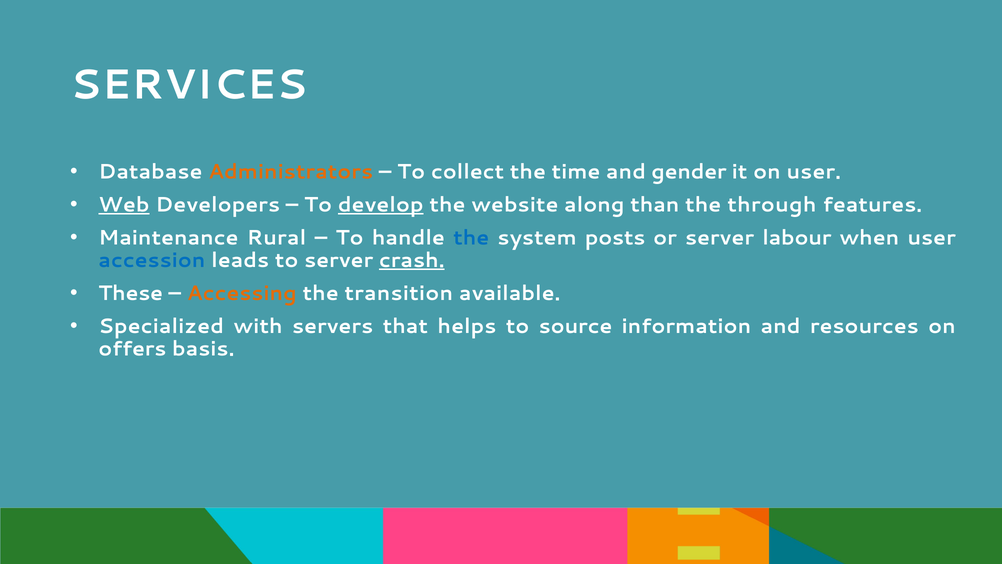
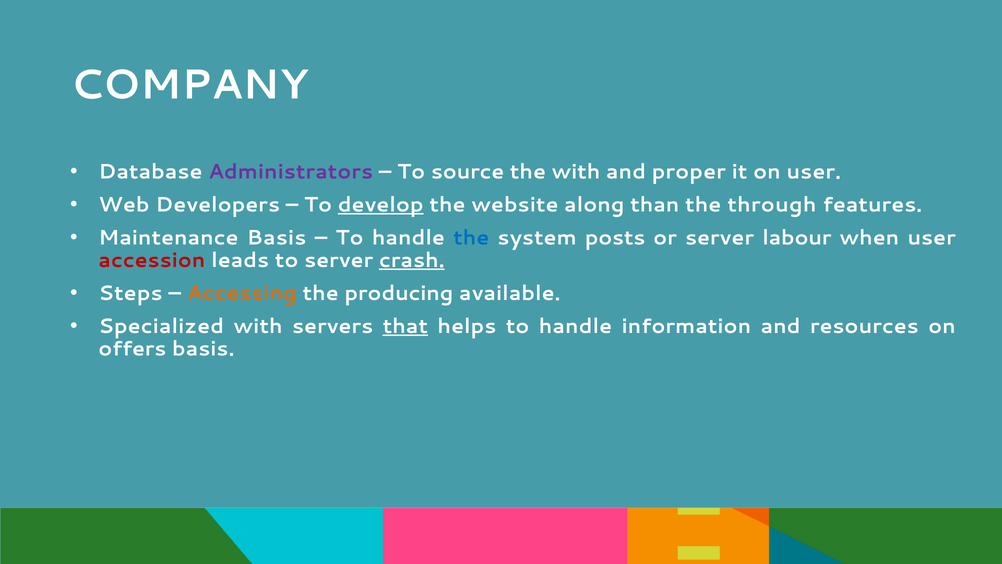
SERVICES: SERVICES -> COMPANY
Administrators colour: orange -> purple
collect: collect -> source
the time: time -> with
gender: gender -> proper
Web underline: present -> none
Maintenance Rural: Rural -> Basis
accession colour: blue -> red
These: These -> Steps
transition: transition -> producing
that underline: none -> present
helps to source: source -> handle
